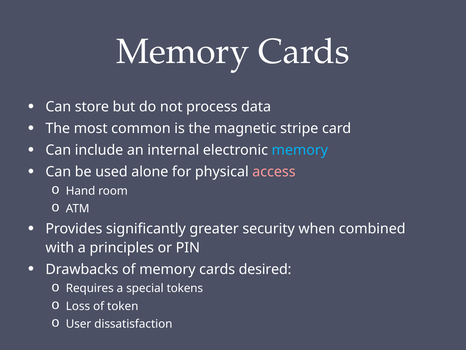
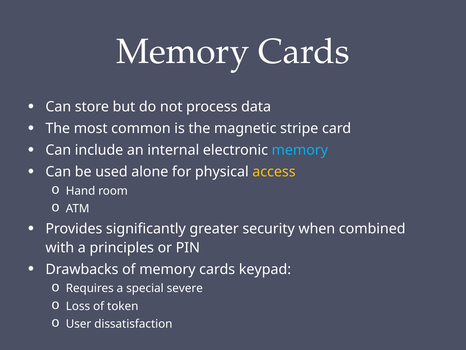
access colour: pink -> yellow
desired: desired -> keypad
tokens: tokens -> severe
